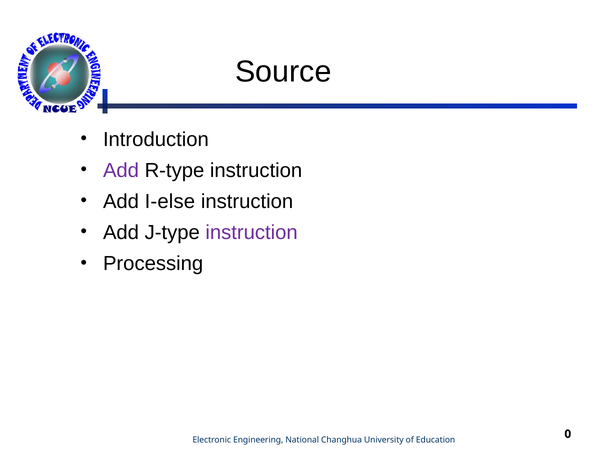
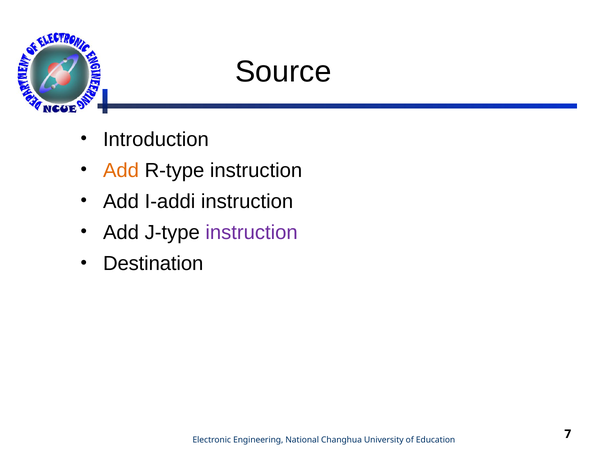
Add at (121, 170) colour: purple -> orange
I-else: I-else -> I-addi
Processing: Processing -> Destination
0: 0 -> 7
